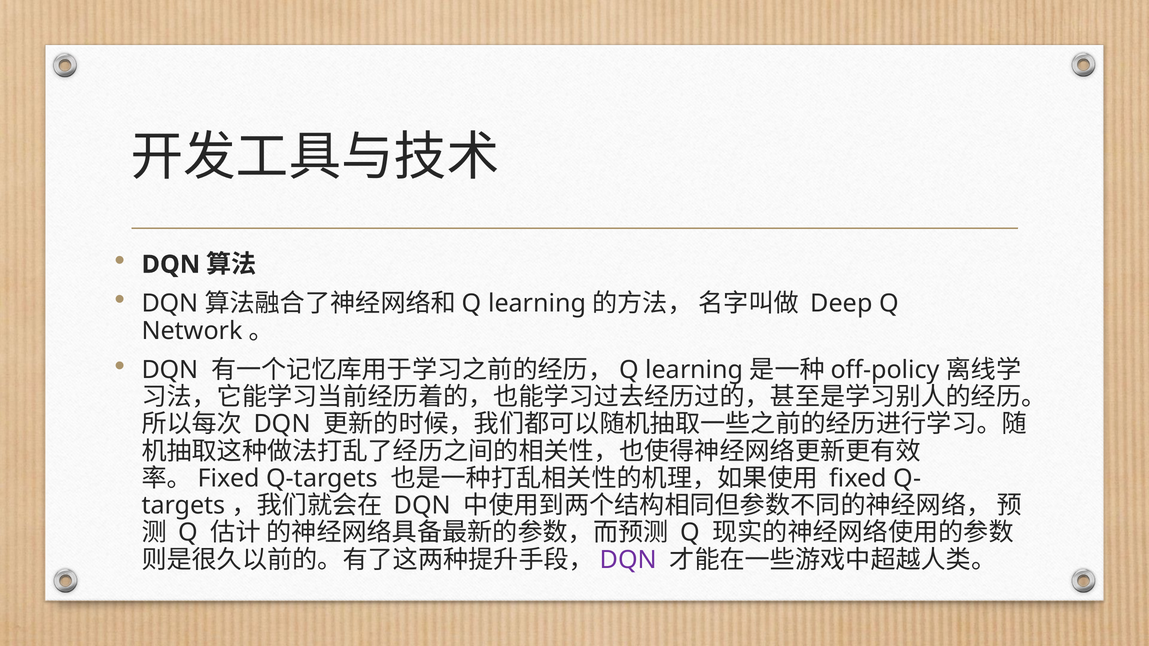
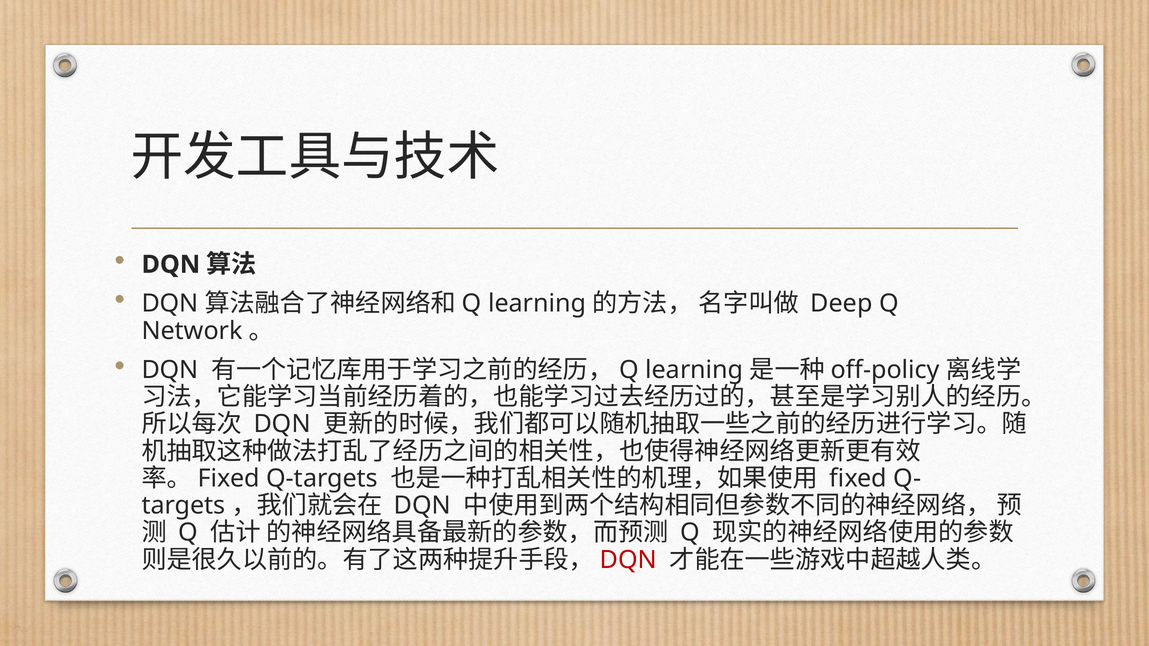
DQN at (628, 560) colour: purple -> red
